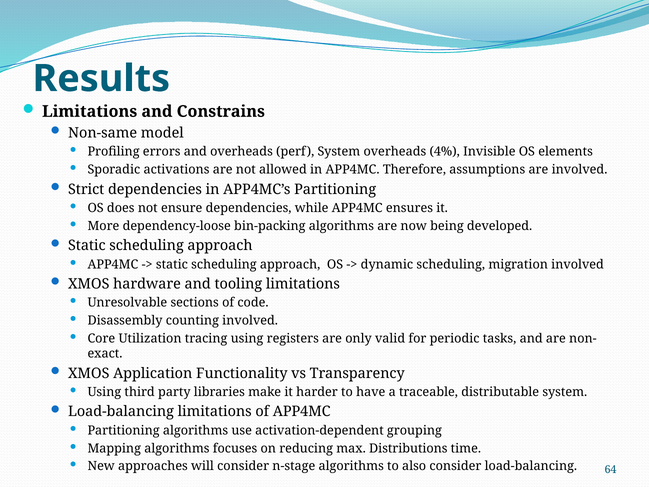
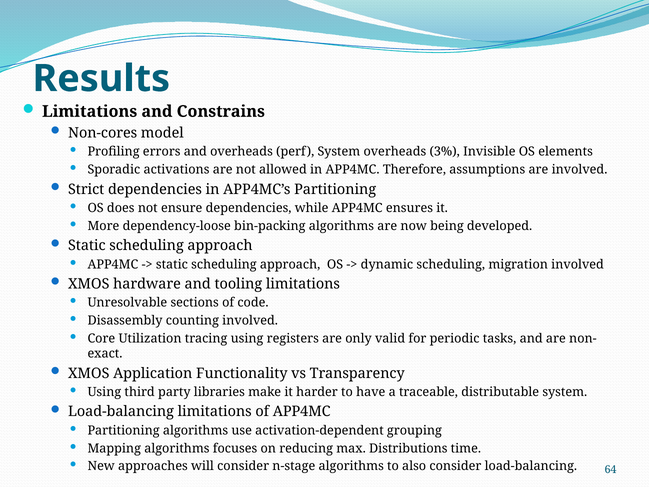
Non-same: Non-same -> Non-cores
4%: 4% -> 3%
